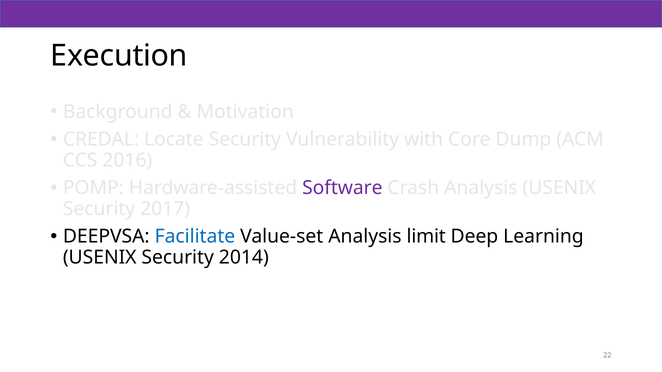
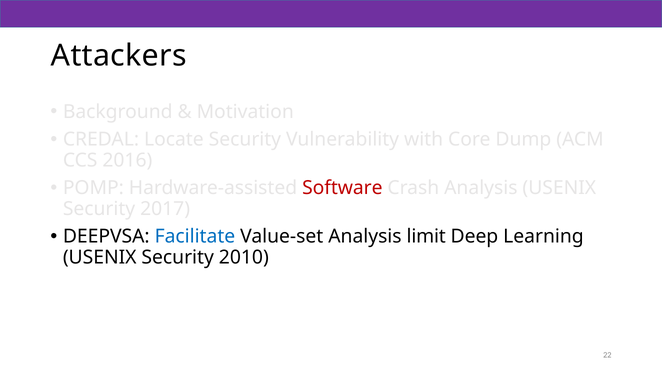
Execution: Execution -> Attackers
Software colour: purple -> red
2014: 2014 -> 2010
